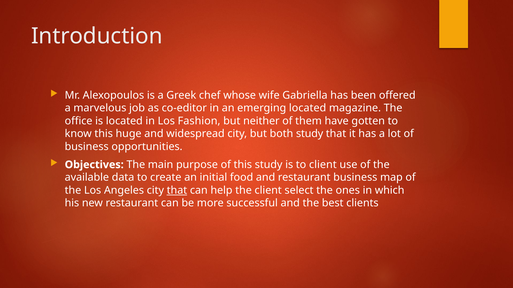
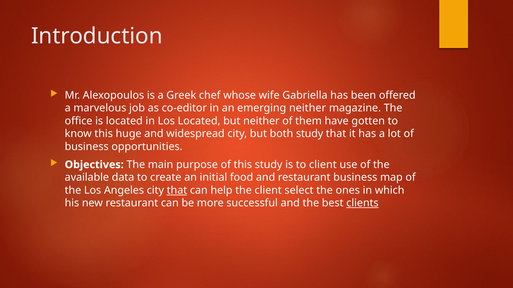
emerging located: located -> neither
Los Fashion: Fashion -> Located
clients underline: none -> present
